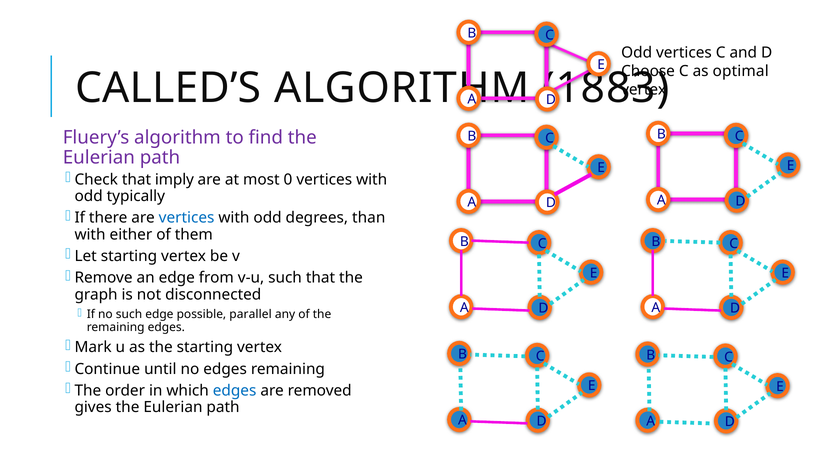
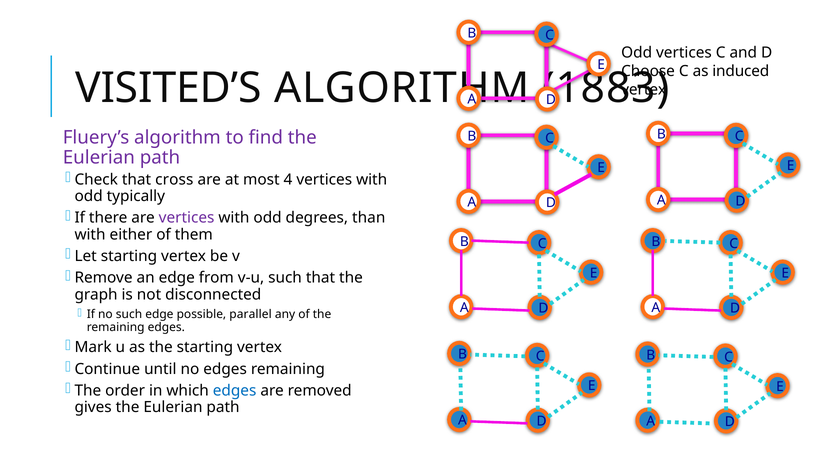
optimal: optimal -> induced
CALLED’S: CALLED’S -> VISITED’S
imply: imply -> cross
0: 0 -> 4
vertices at (187, 218) colour: blue -> purple
